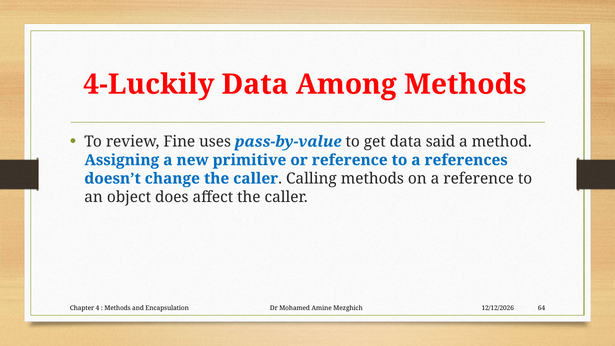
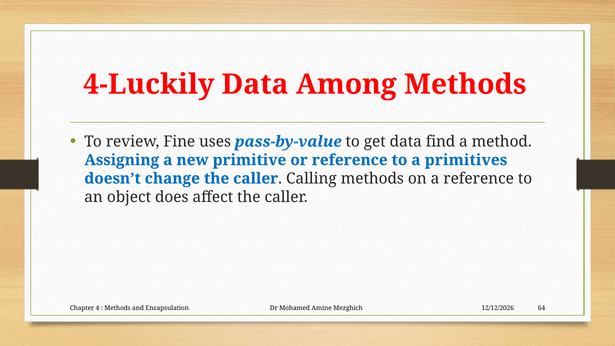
said: said -> find
references: references -> primitives
